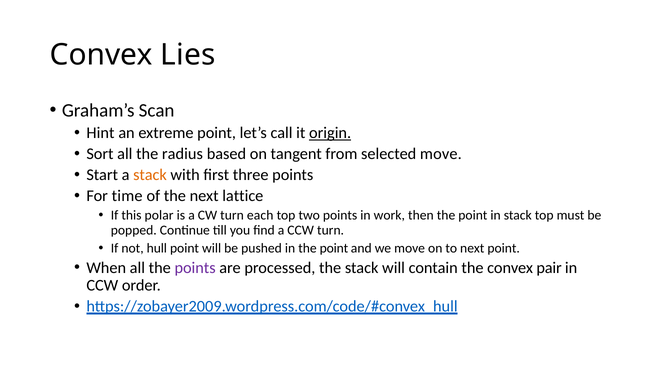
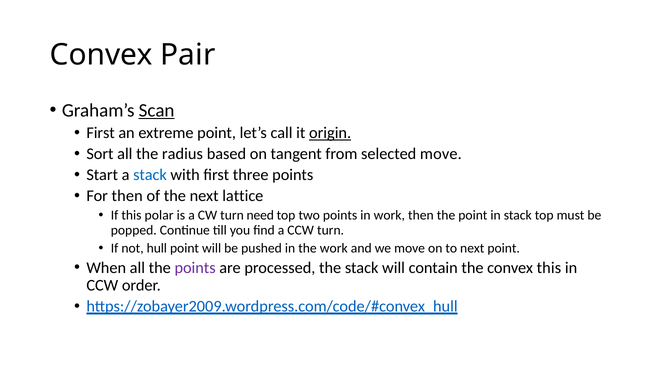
Lies: Lies -> Pair
Scan underline: none -> present
Hint at (100, 133): Hint -> First
stack at (150, 175) colour: orange -> blue
For time: time -> then
each: each -> need
in the point: point -> work
convex pair: pair -> this
